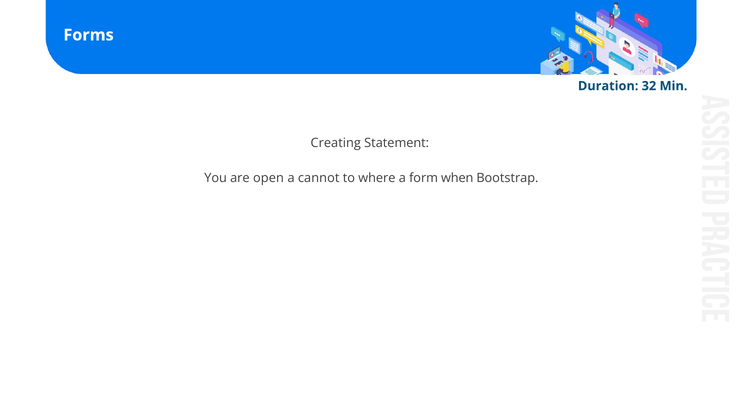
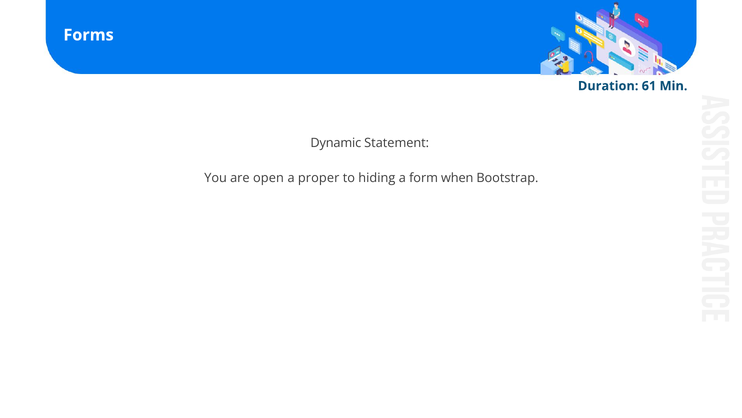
32: 32 -> 61
Creating: Creating -> Dynamic
cannot: cannot -> proper
where: where -> hiding
